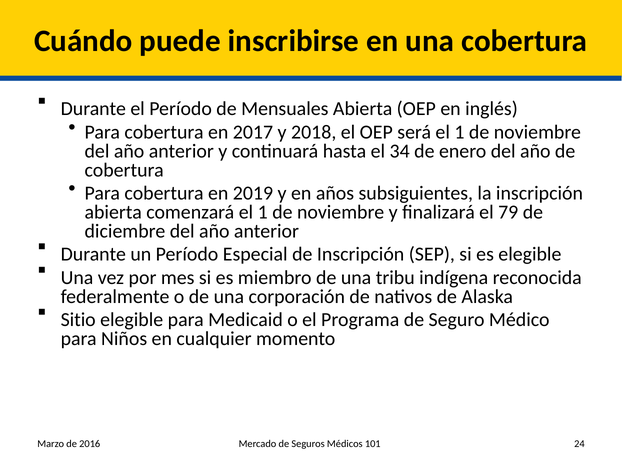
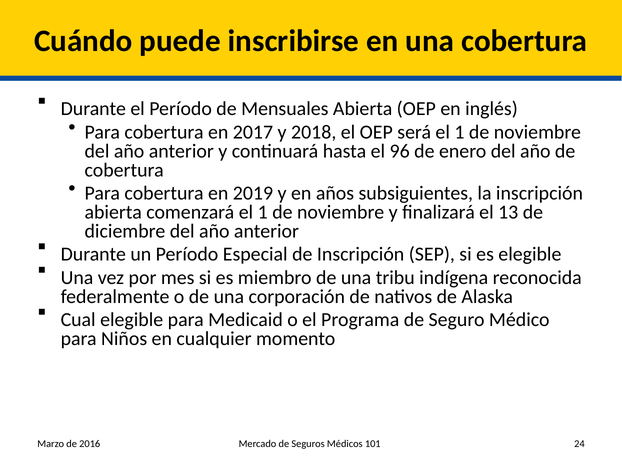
34: 34 -> 96
79: 79 -> 13
Sitio: Sitio -> Cual
